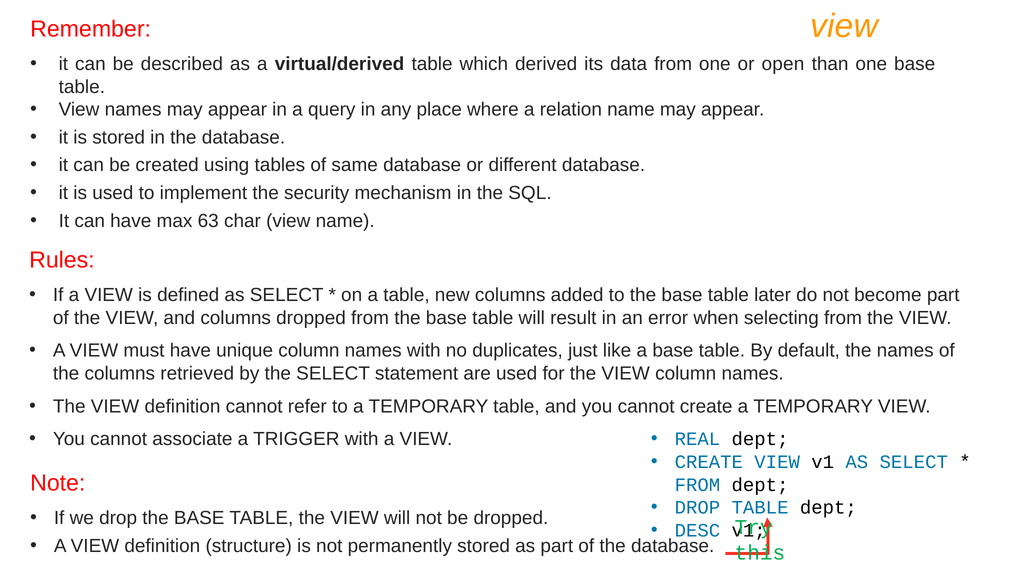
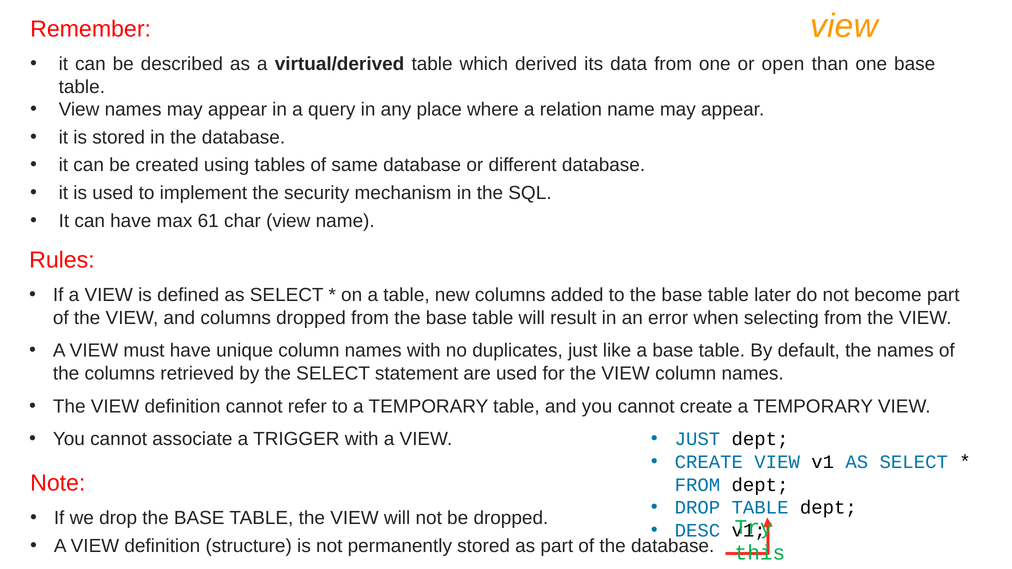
63: 63 -> 61
REAL at (697, 439): REAL -> JUST
